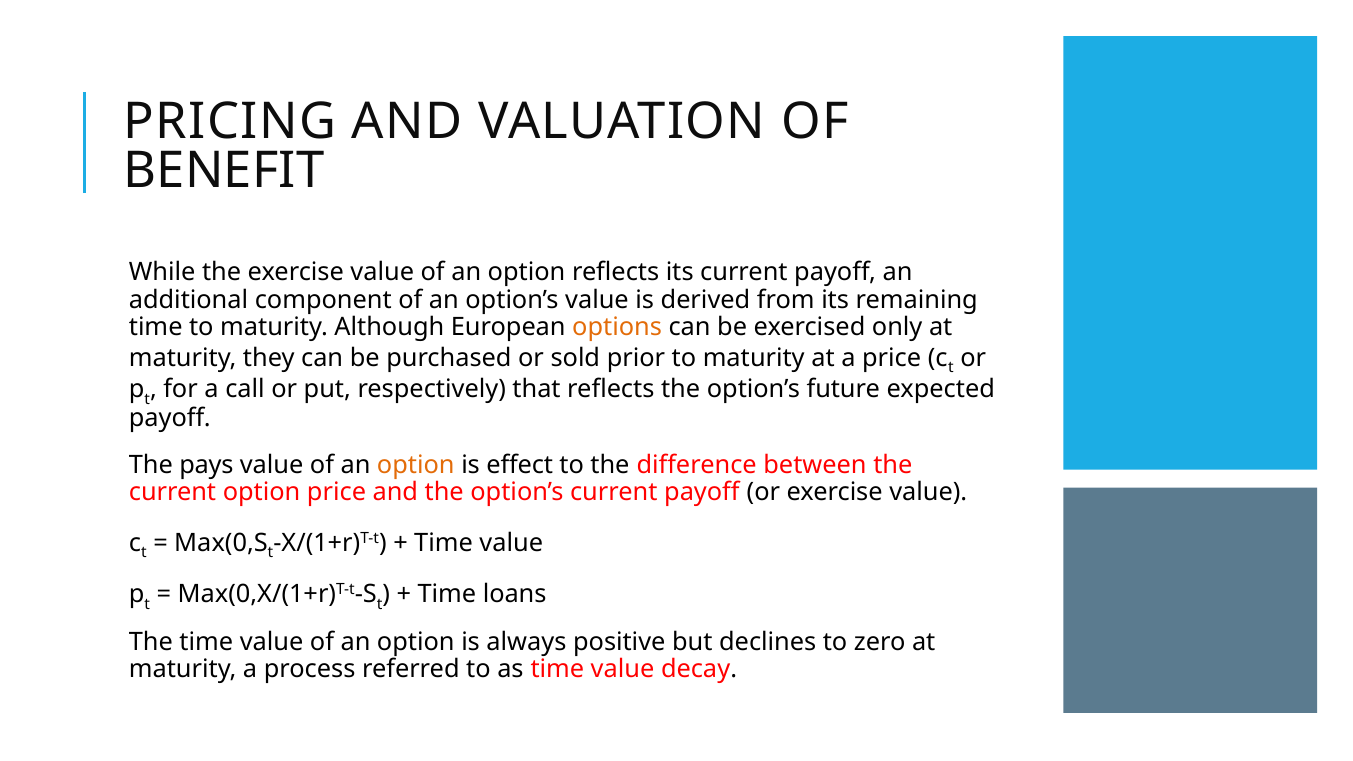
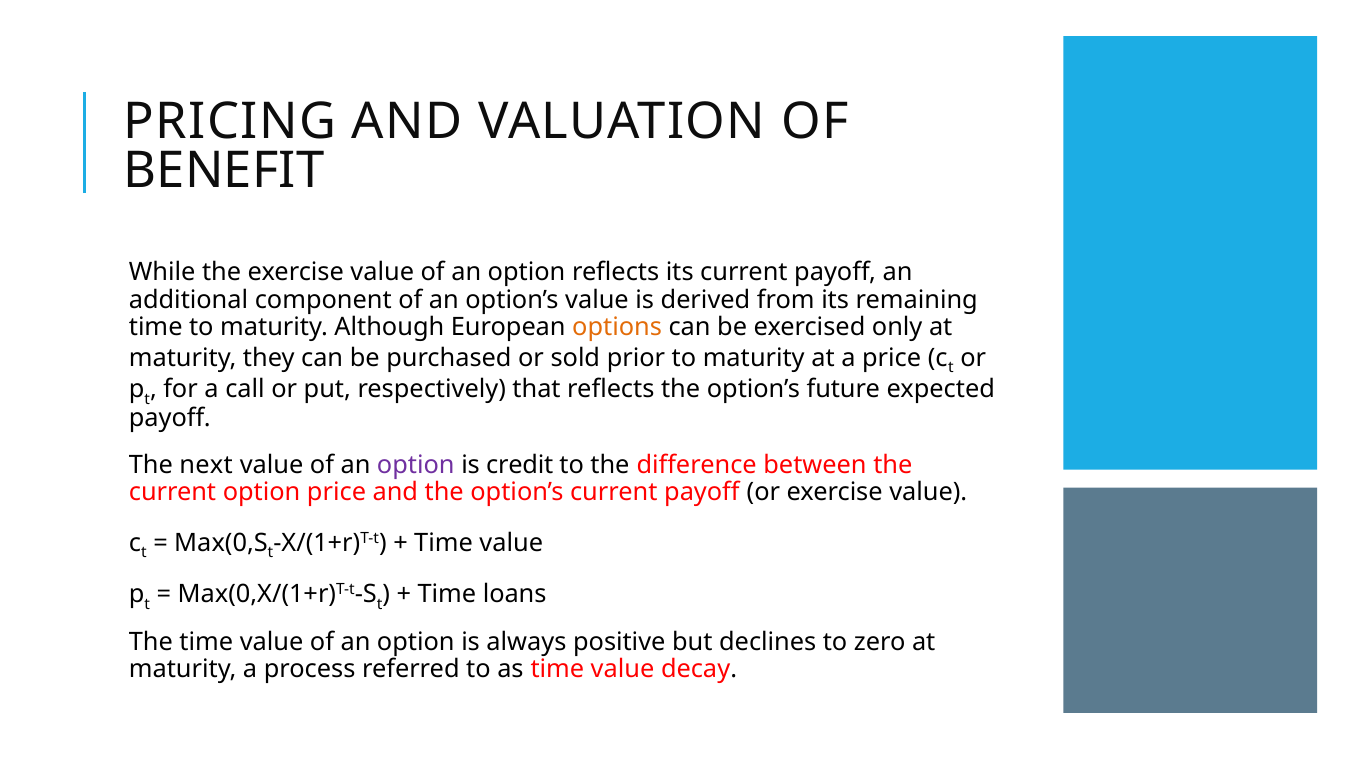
pays: pays -> next
option at (416, 465) colour: orange -> purple
effect: effect -> credit
